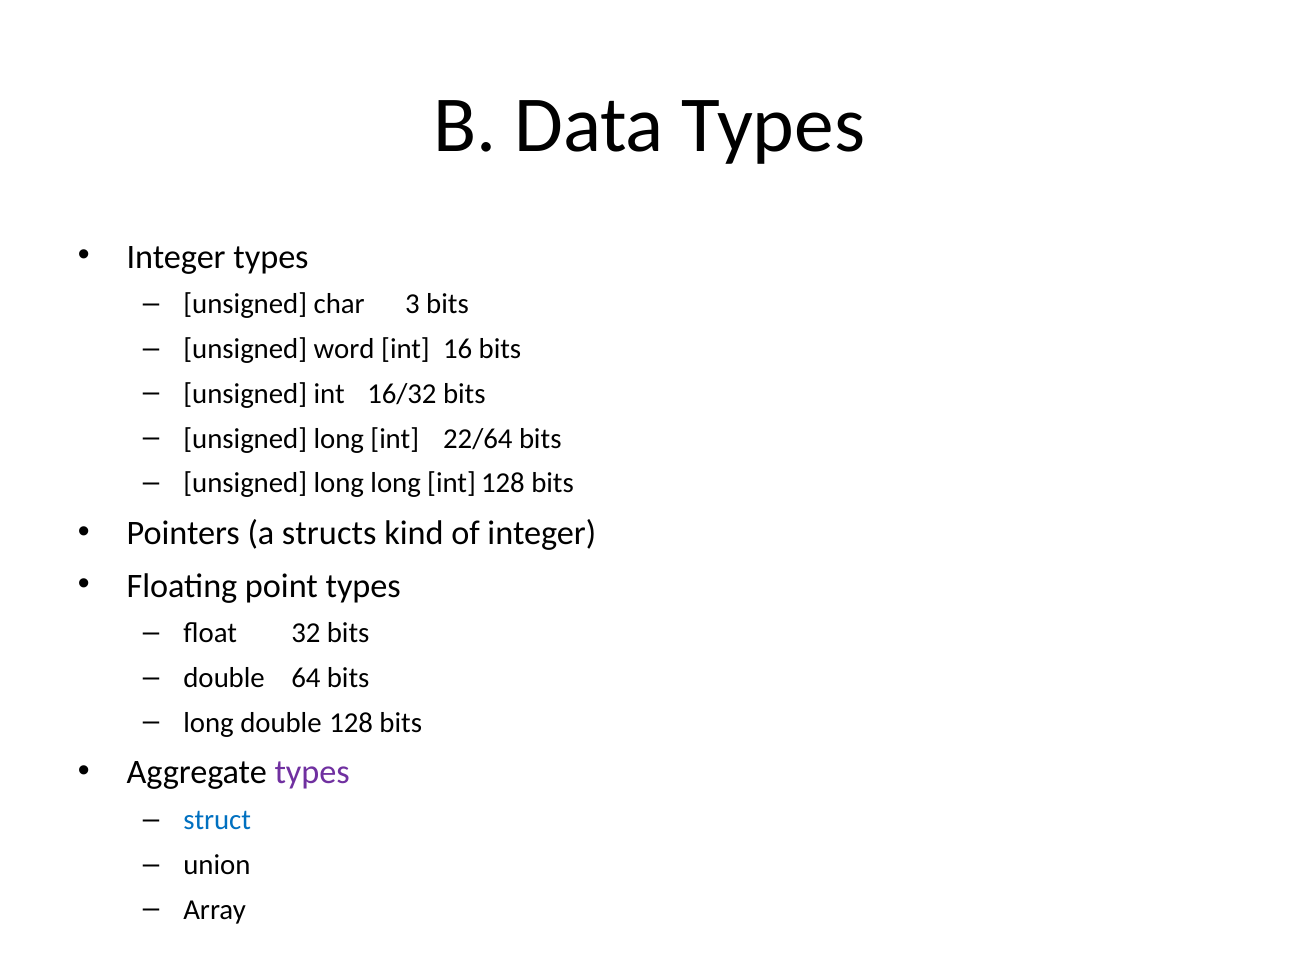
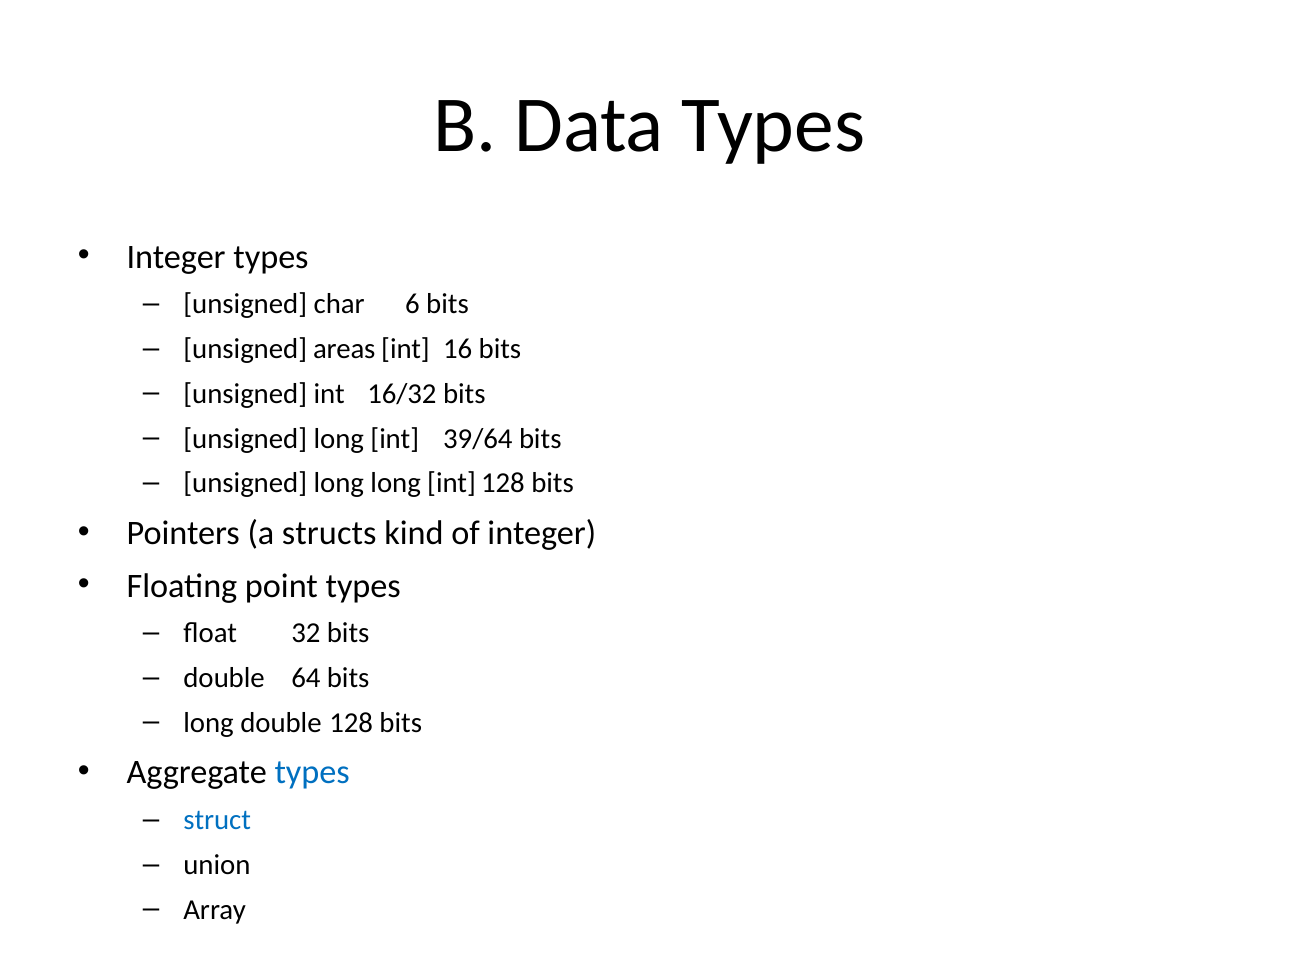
3: 3 -> 6
word: word -> areas
22/64: 22/64 -> 39/64
types at (312, 773) colour: purple -> blue
